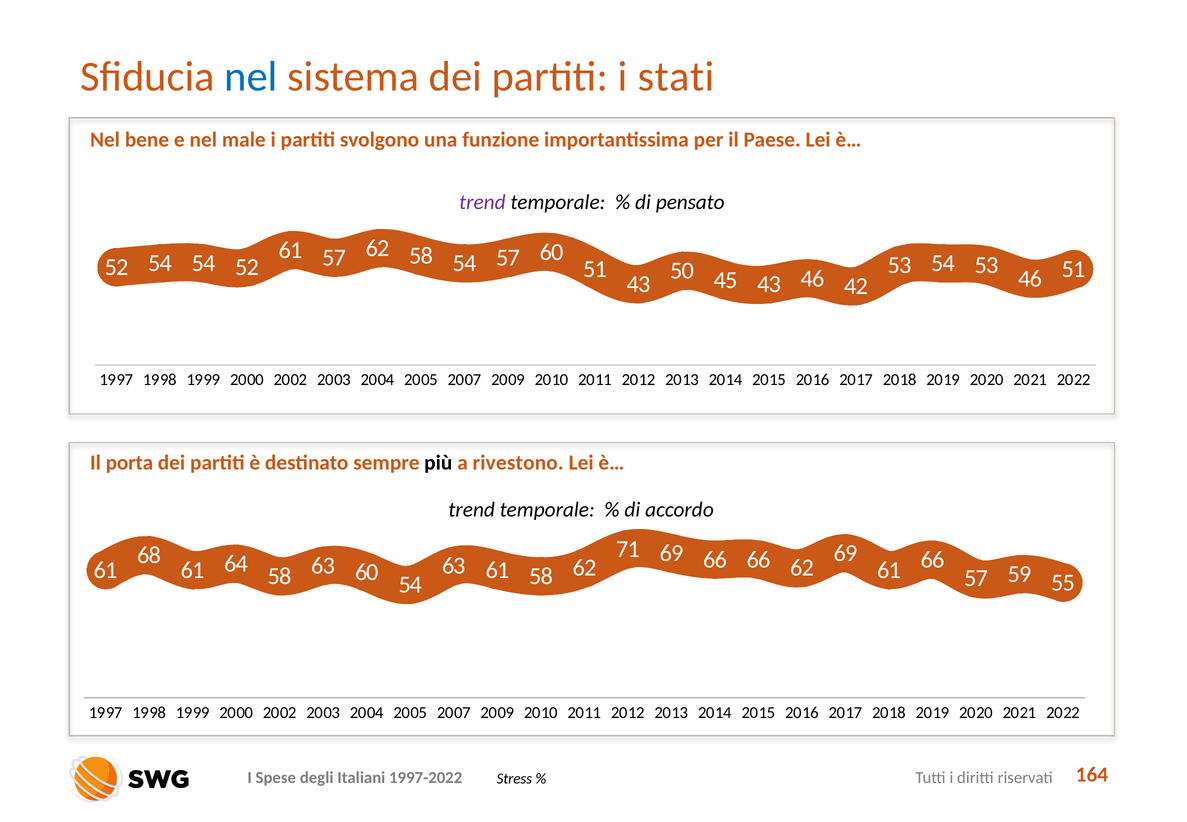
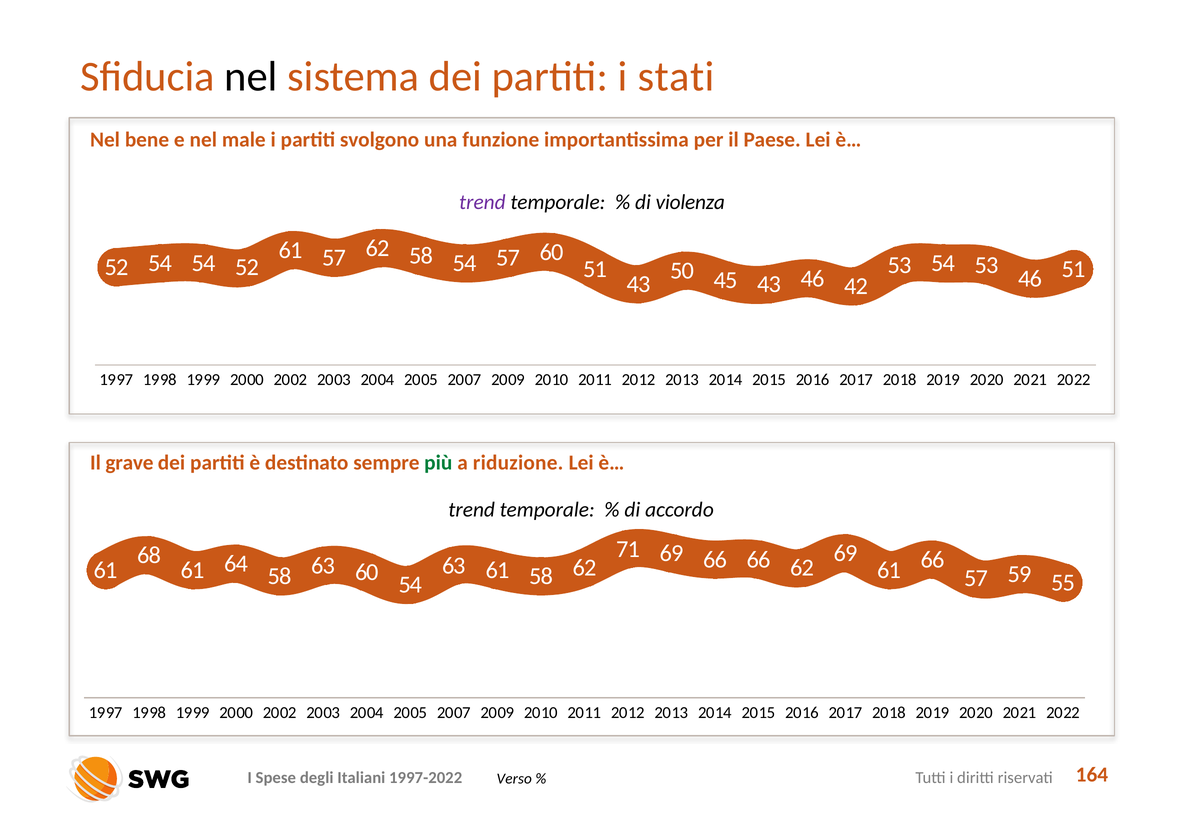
nel at (251, 77) colour: blue -> black
pensato: pensato -> violenza
porta: porta -> grave
più colour: black -> green
rivestono: rivestono -> riduzione
Stress: Stress -> Verso
